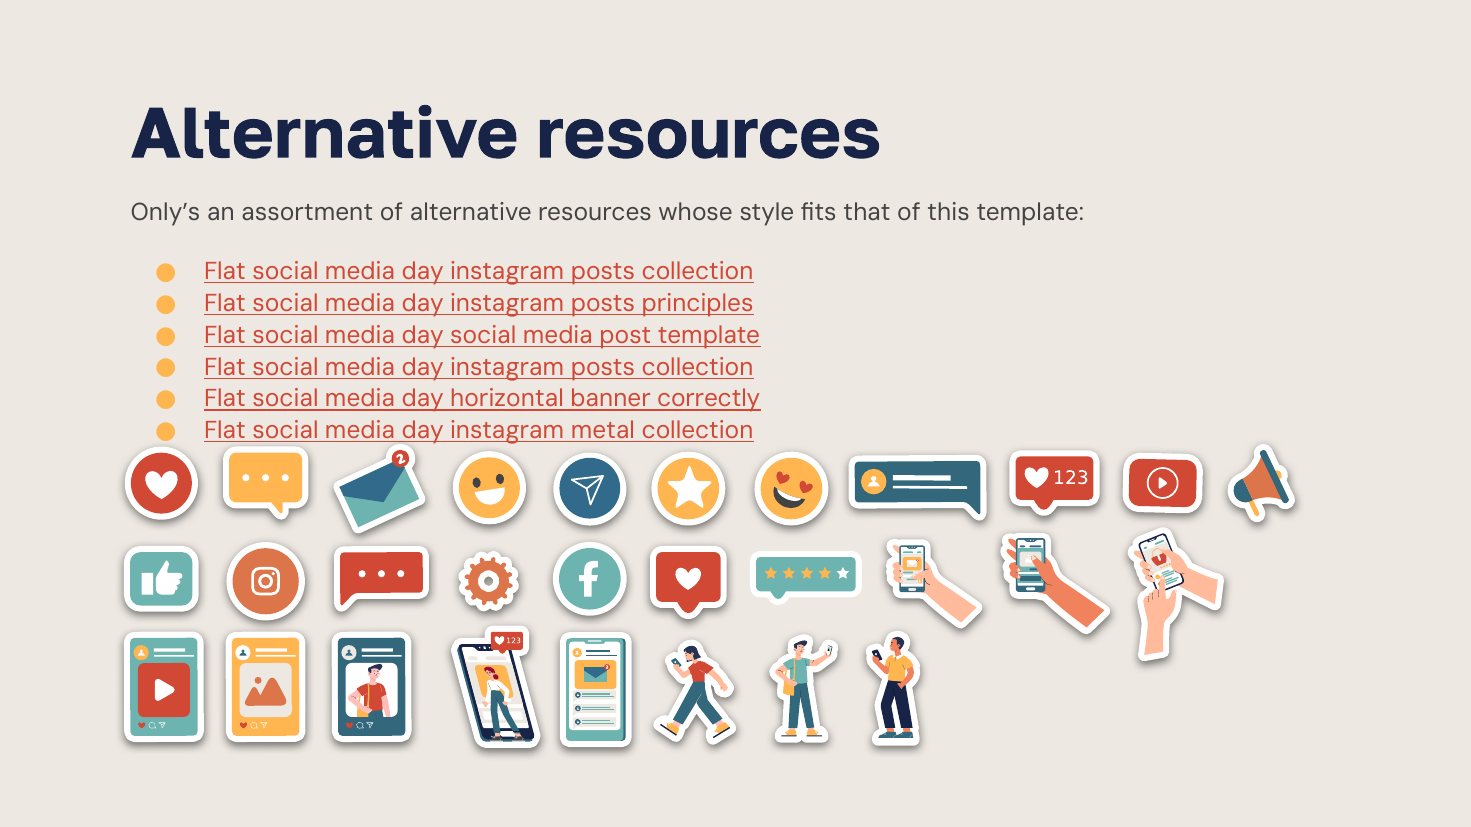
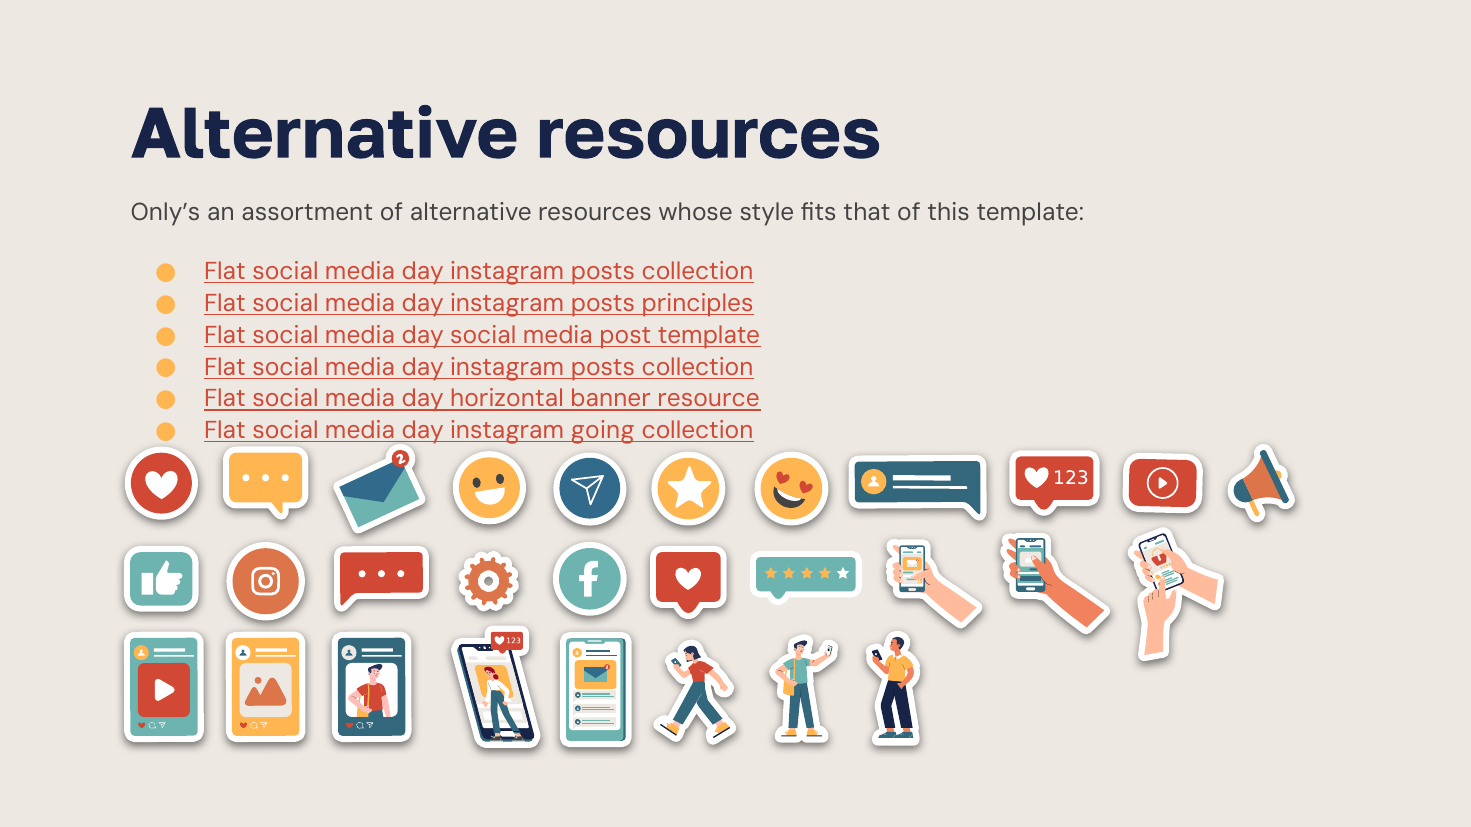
correctly: correctly -> resource
metal: metal -> going
